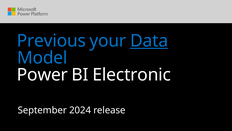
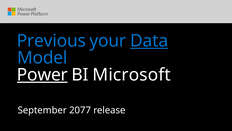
Power underline: none -> present
BI Electronic: Electronic -> Microsoft
2024: 2024 -> 2077
